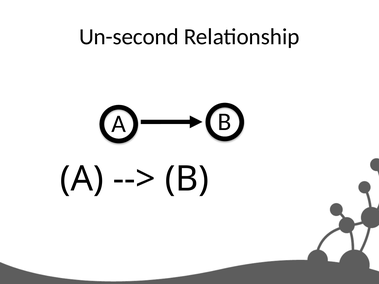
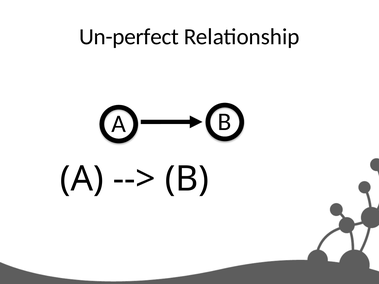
Un-second: Un-second -> Un-perfect
